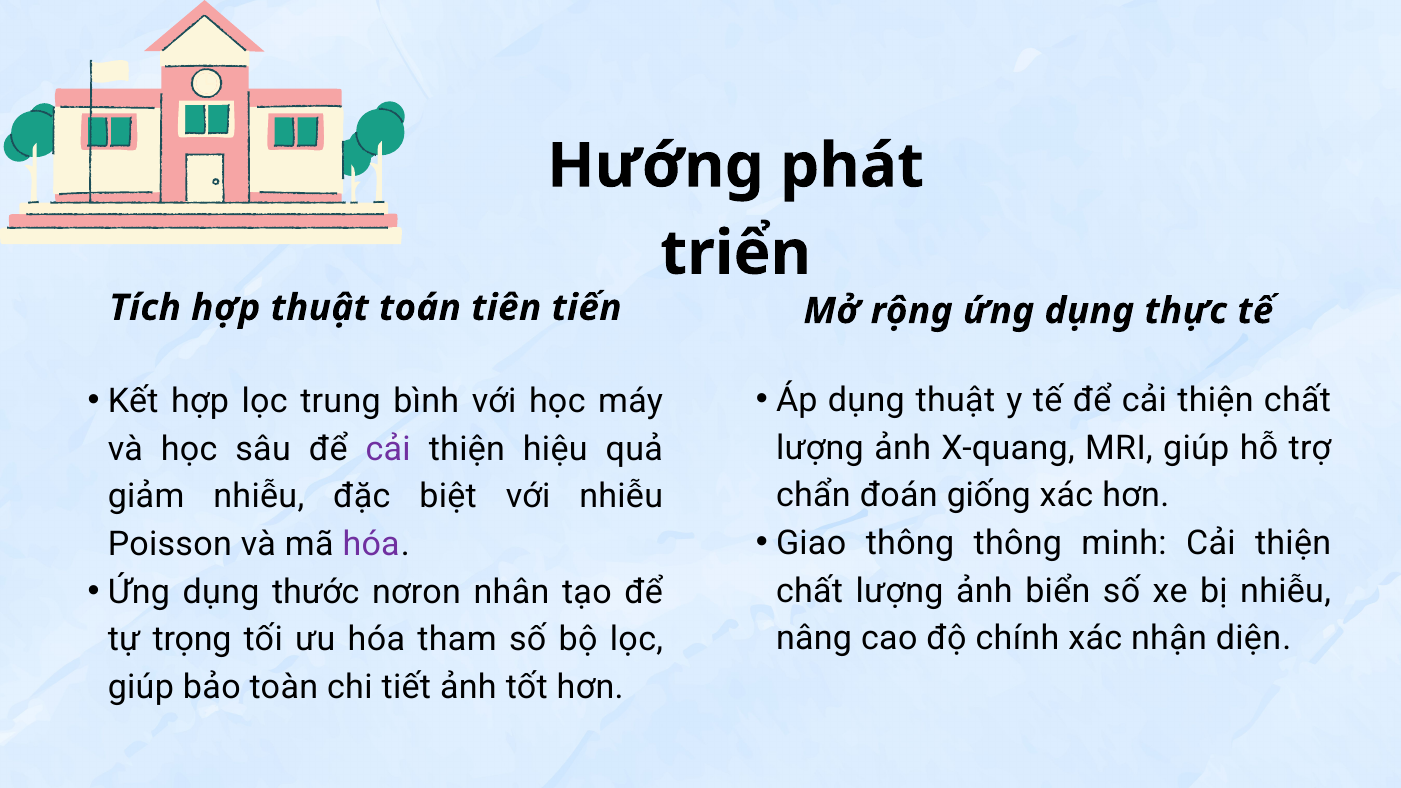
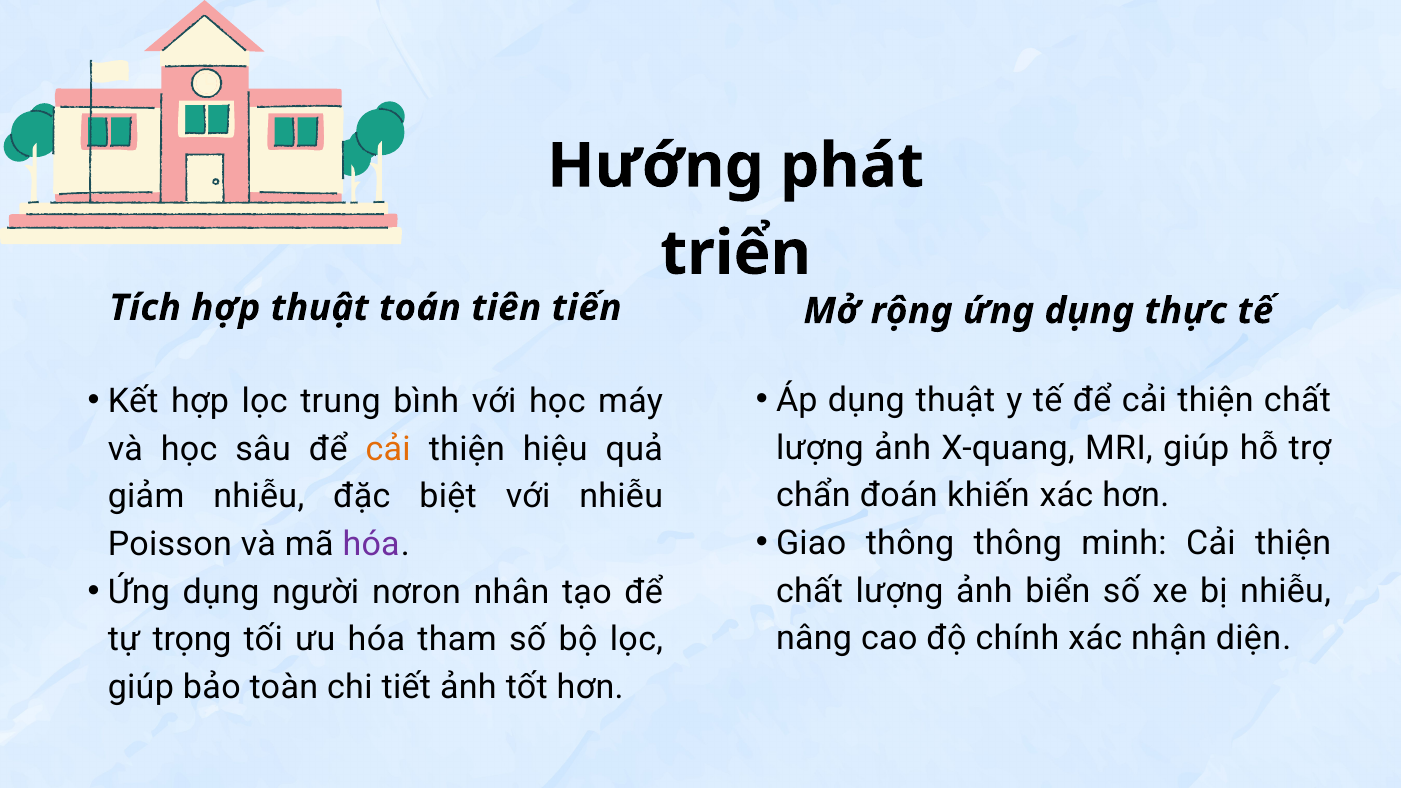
cải at (388, 449) colour: purple -> orange
giống: giống -> khiến
thước: thước -> người
